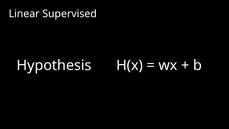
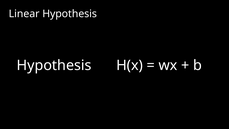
Linear Supervised: Supervised -> Hypothesis
